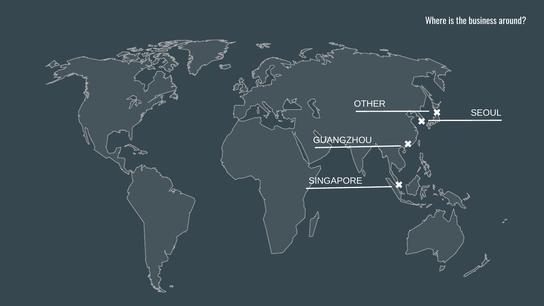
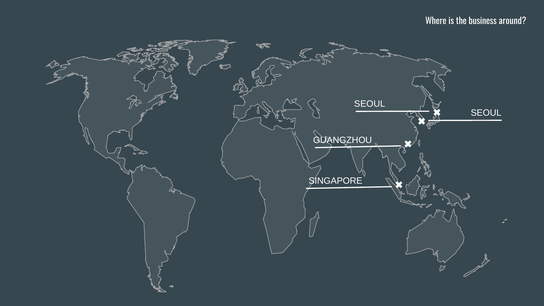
OTHER at (370, 104): OTHER -> SEOUL
